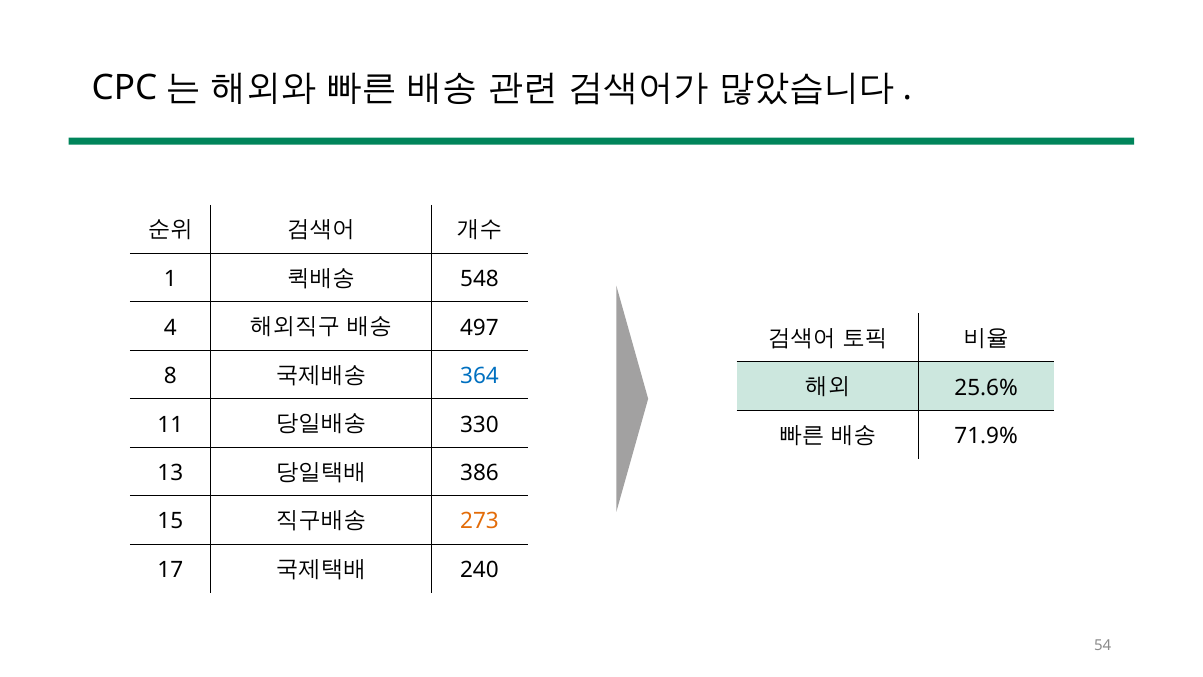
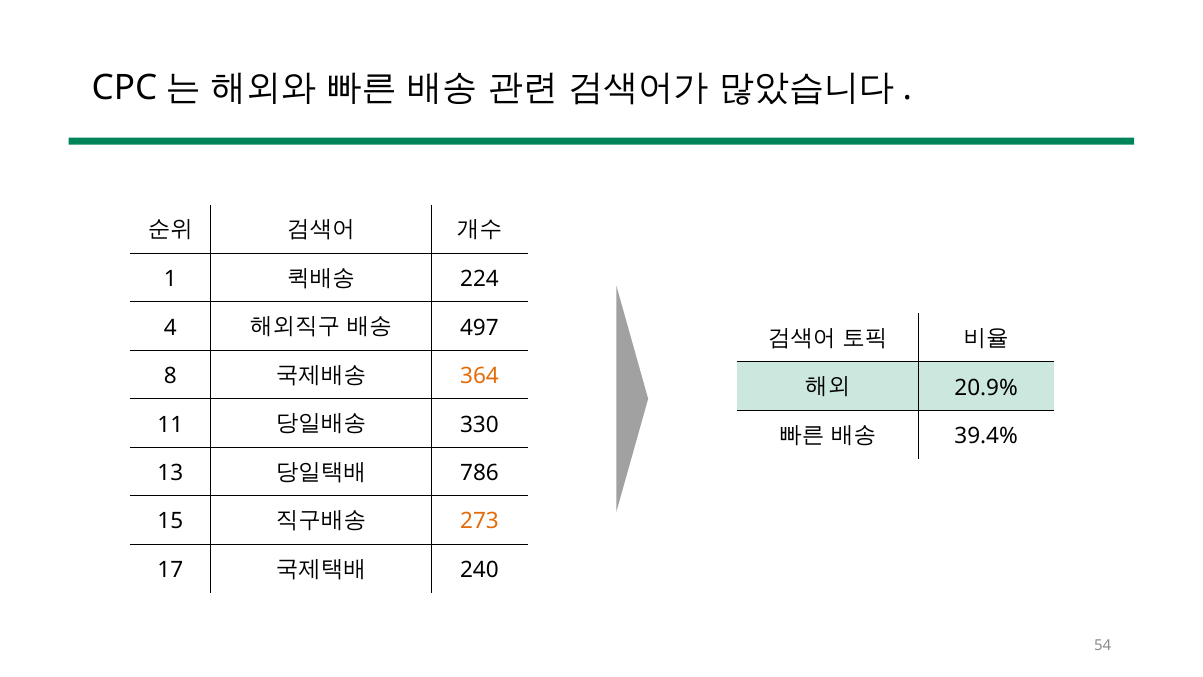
548: 548 -> 224
364 colour: blue -> orange
25.6%: 25.6% -> 20.9%
71.9%: 71.9% -> 39.4%
386: 386 -> 786
